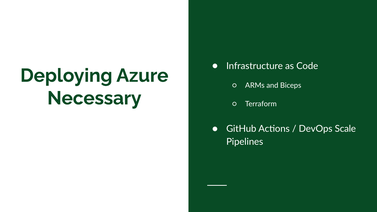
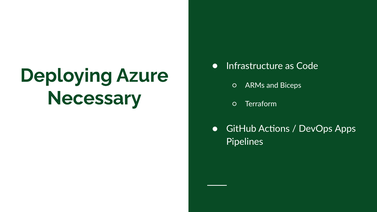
Scale: Scale -> Apps
